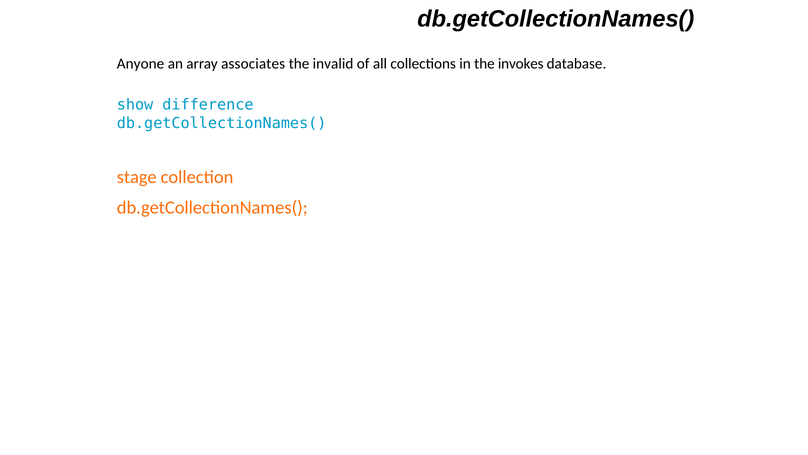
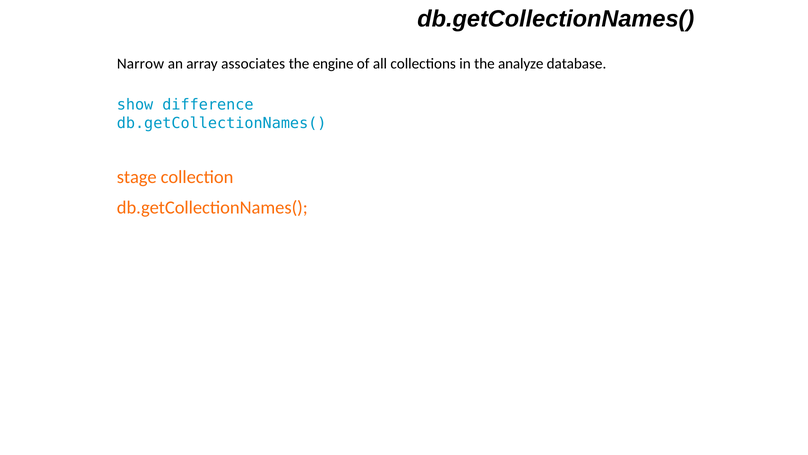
Anyone: Anyone -> Narrow
invalid: invalid -> engine
invokes: invokes -> analyze
